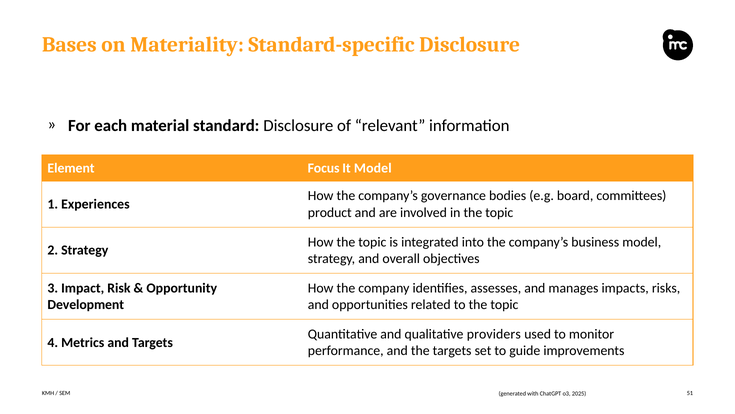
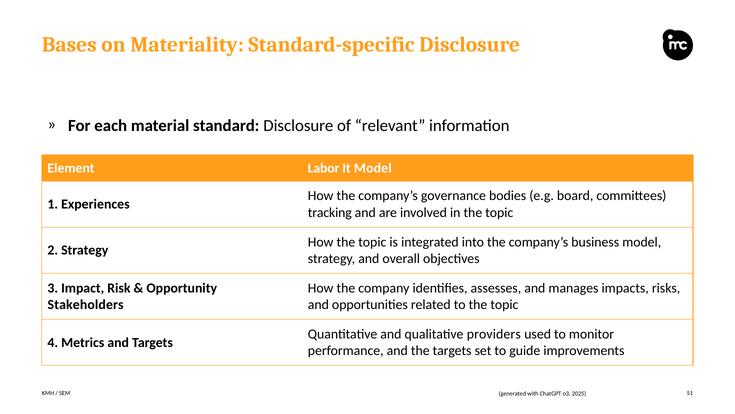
Focus: Focus -> Labor
product: product -> tracking
Development: Development -> Stakeholders
